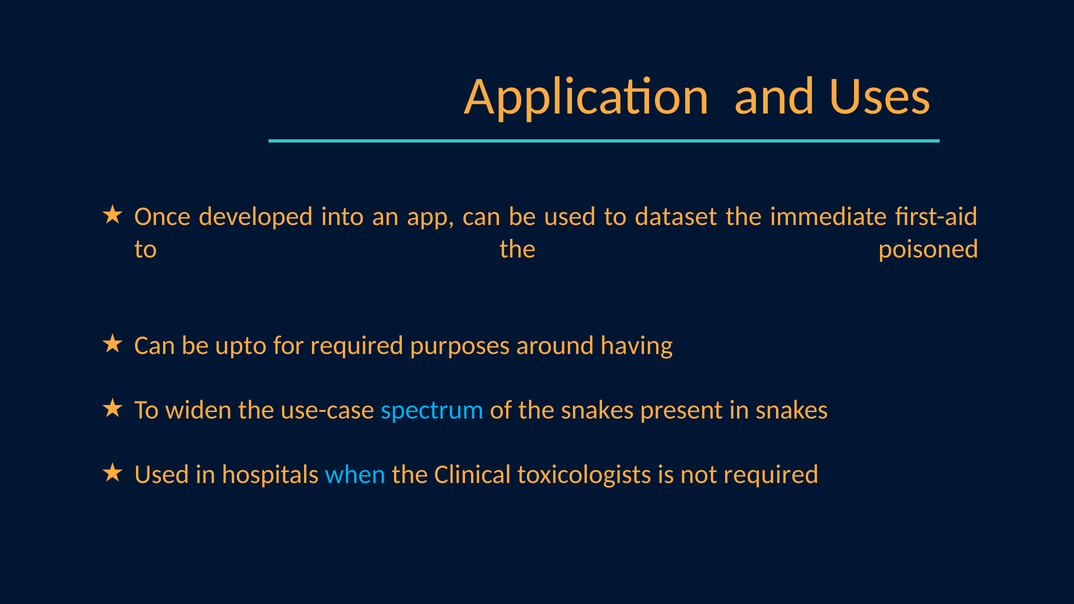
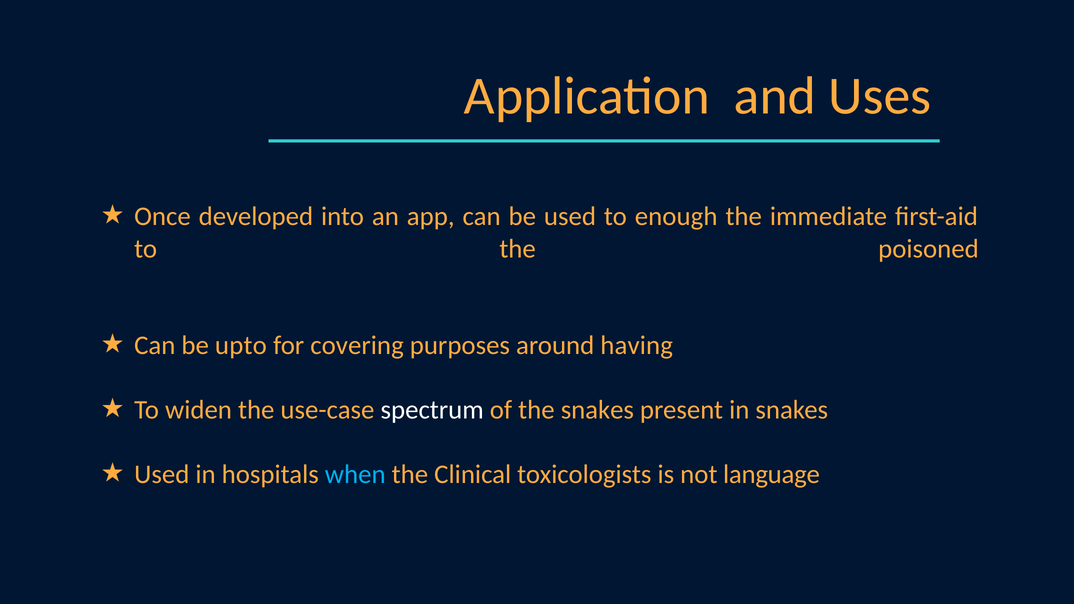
dataset: dataset -> enough
for required: required -> covering
spectrum colour: light blue -> white
not required: required -> language
